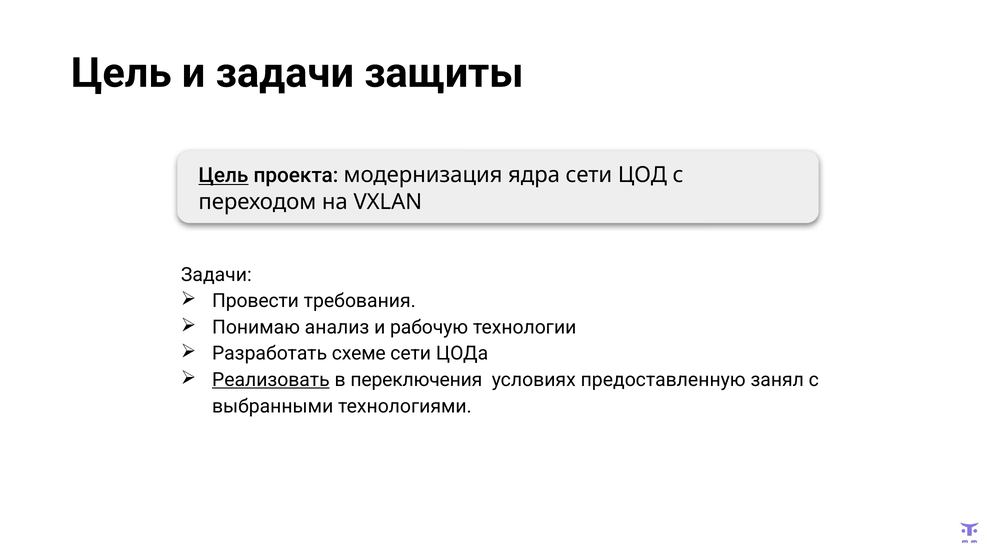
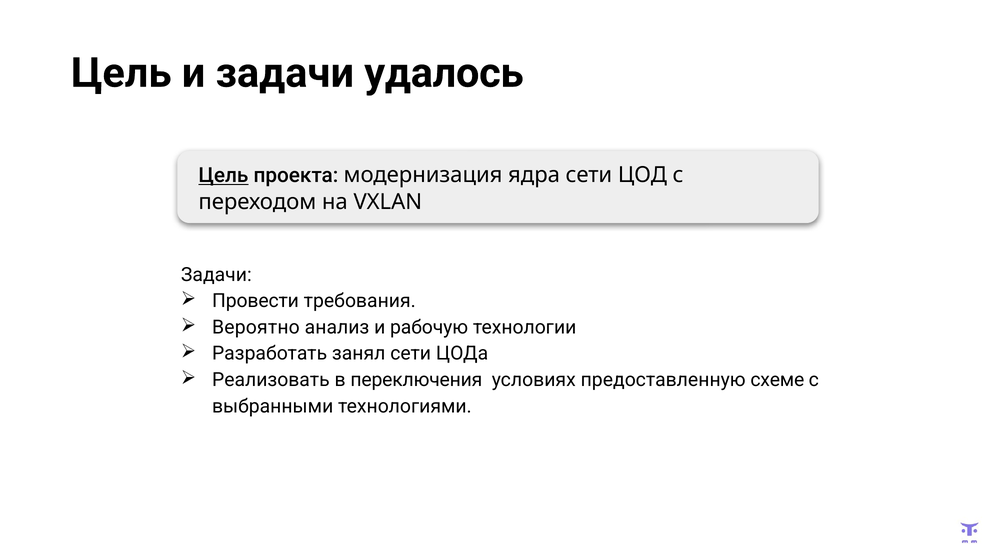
защиты: защиты -> удалось
Понимаю: Понимаю -> Вероятно
схеме: схеме -> занял
Реализовать underline: present -> none
занял: занял -> схеме
